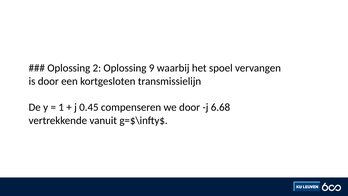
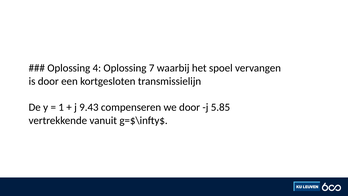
2: 2 -> 4
9: 9 -> 7
0.45: 0.45 -> 9.43
6.68: 6.68 -> 5.85
